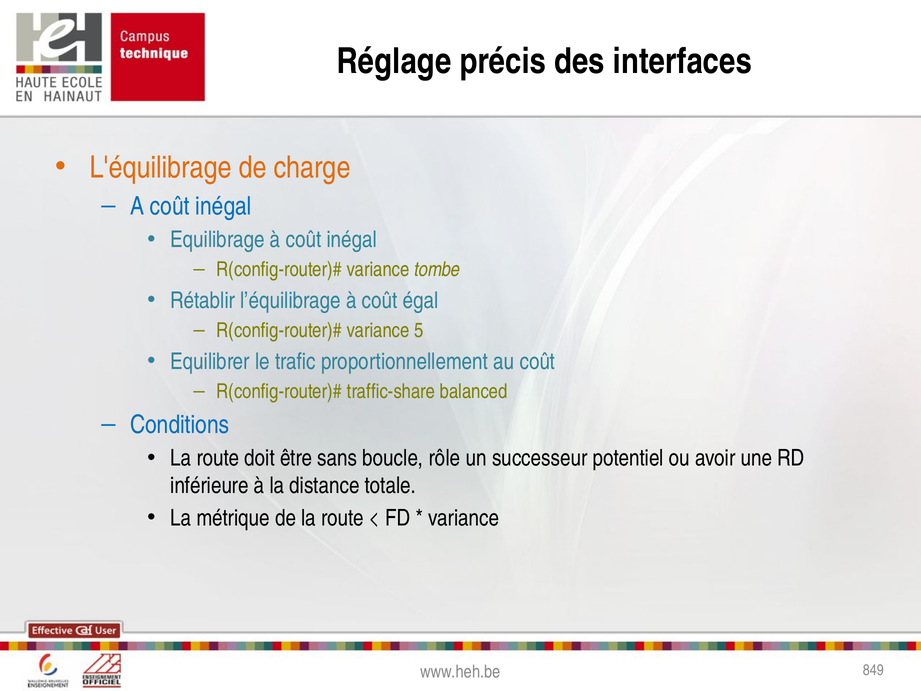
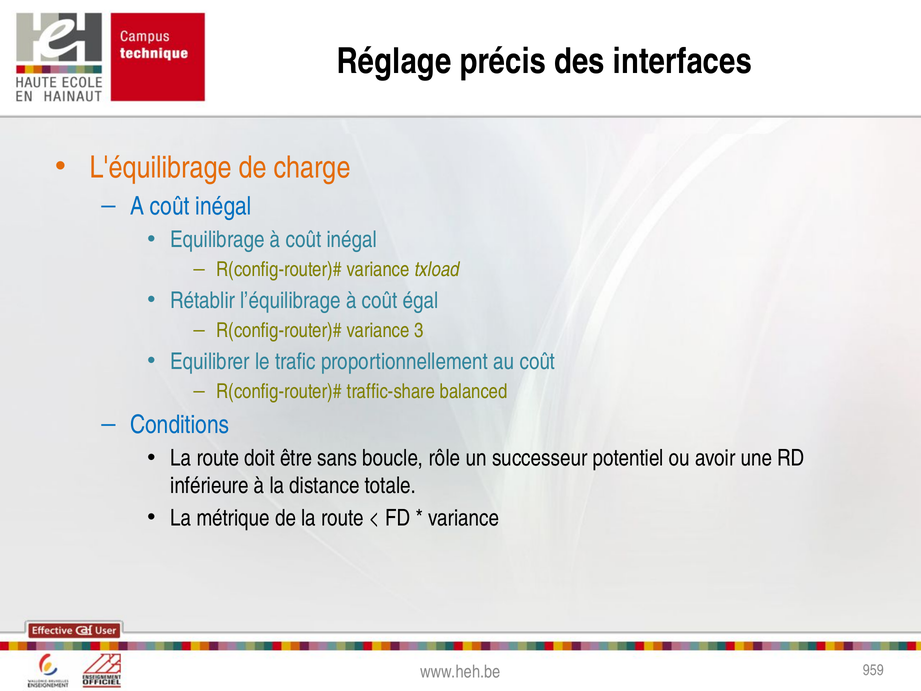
tombe: tombe -> txload
5: 5 -> 3
849: 849 -> 959
